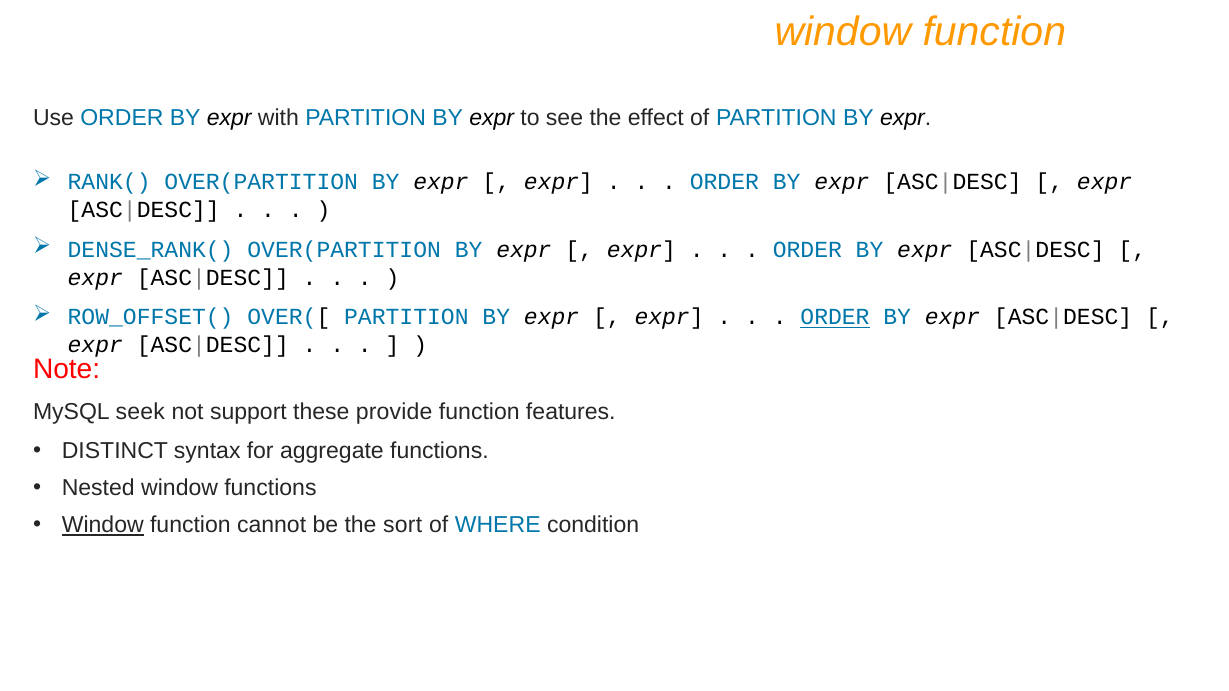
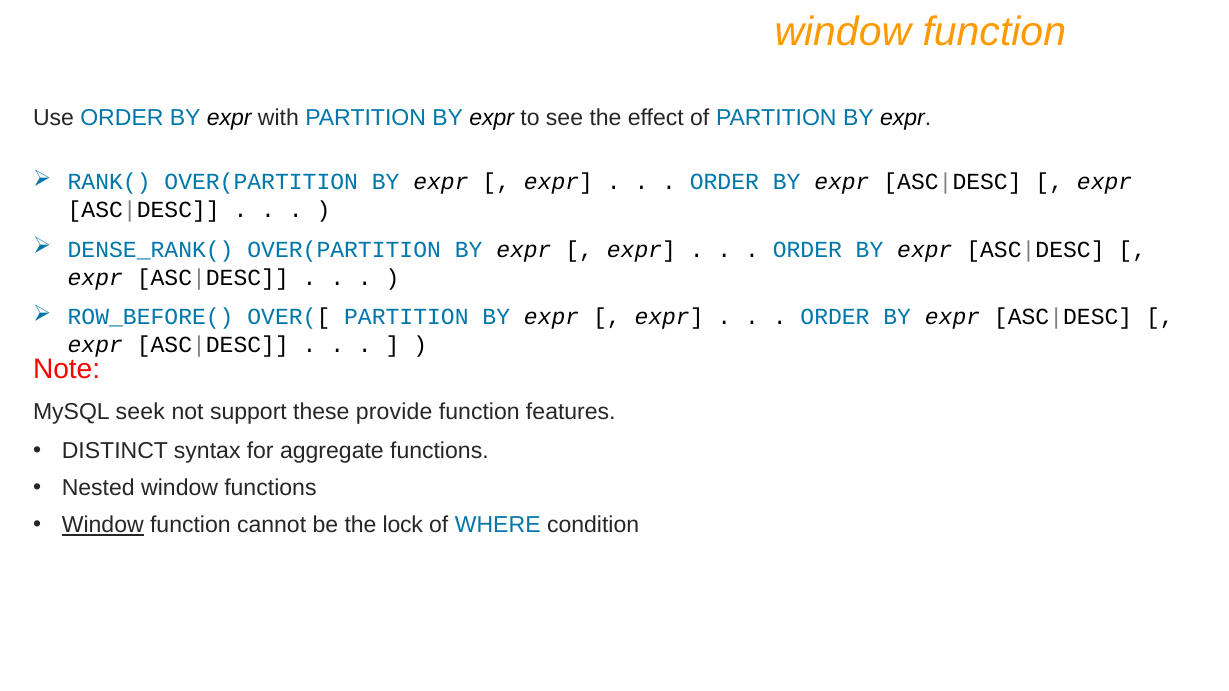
ROW_OFFSET(: ROW_OFFSET( -> ROW_BEFORE(
ORDER at (835, 318) underline: present -> none
sort: sort -> lock
